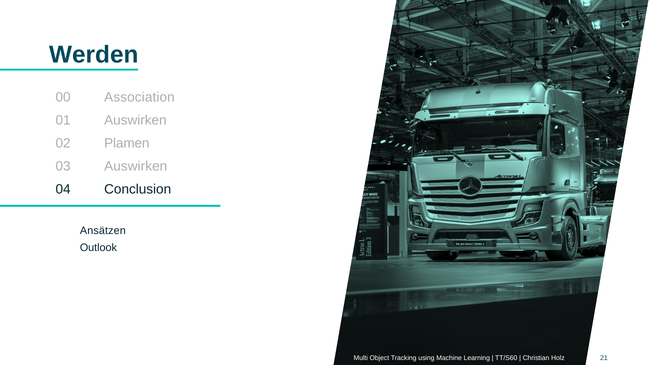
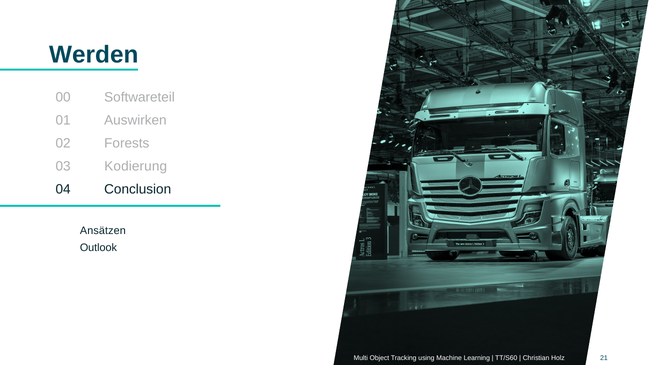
Association: Association -> Softwareteil
Plamen: Plamen -> Forests
03 Auswirken: Auswirken -> Kodierung
